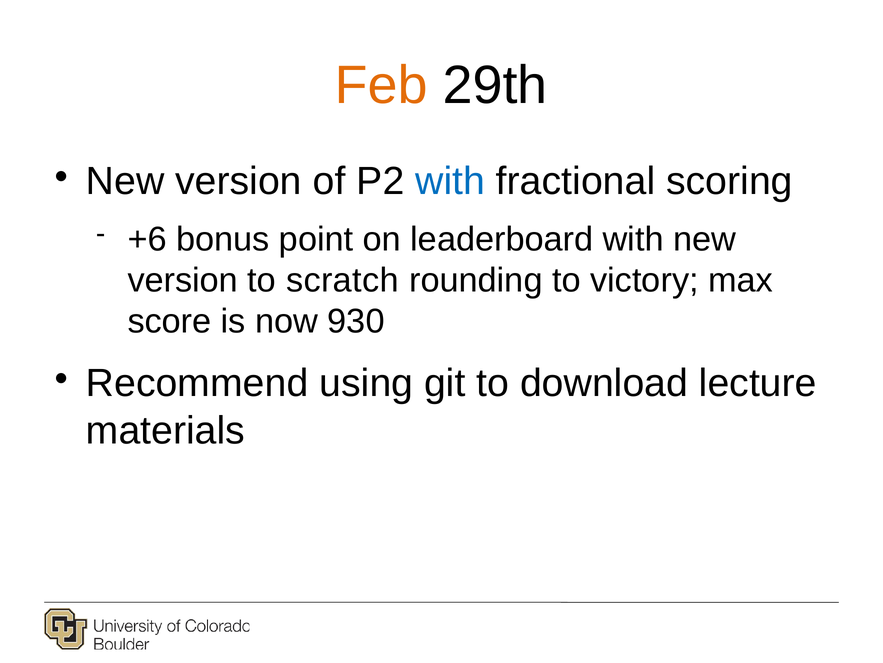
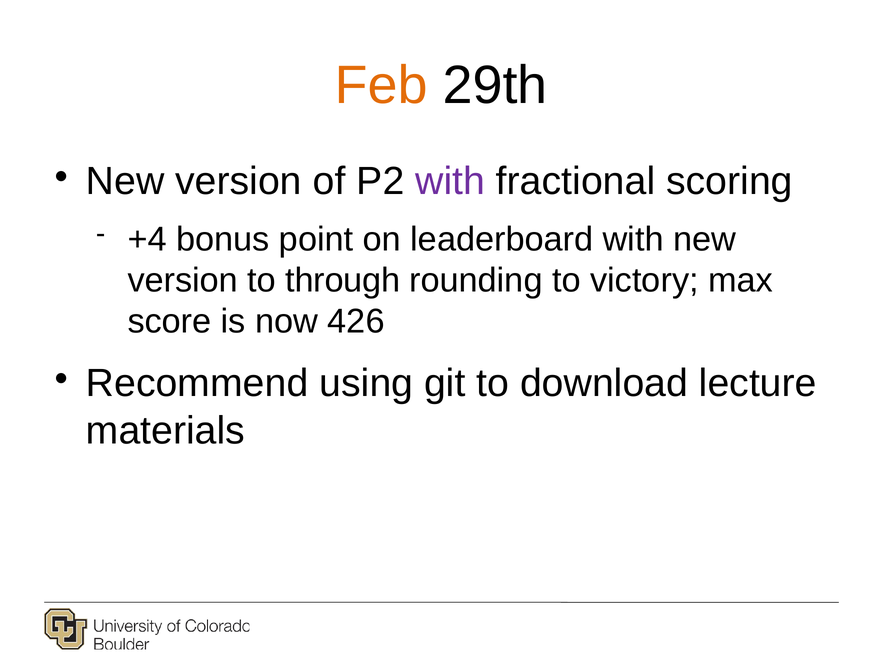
with at (450, 181) colour: blue -> purple
+6: +6 -> +4
scratch: scratch -> through
930: 930 -> 426
